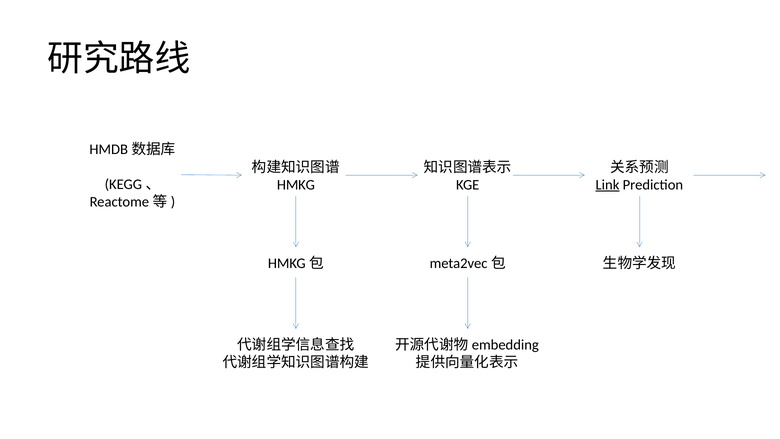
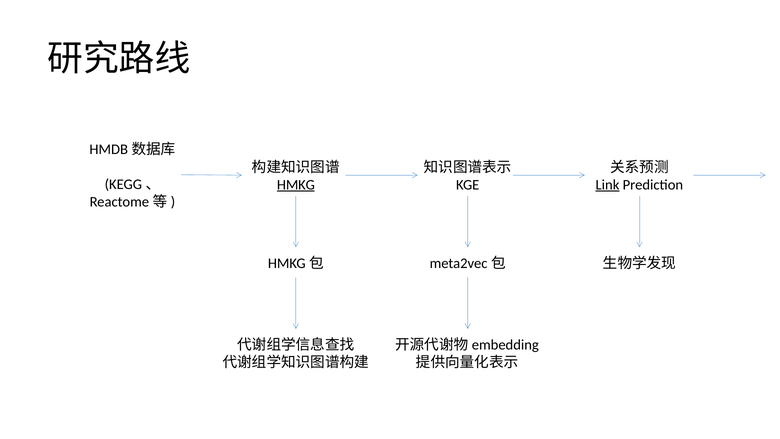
HMKG underline: none -> present
